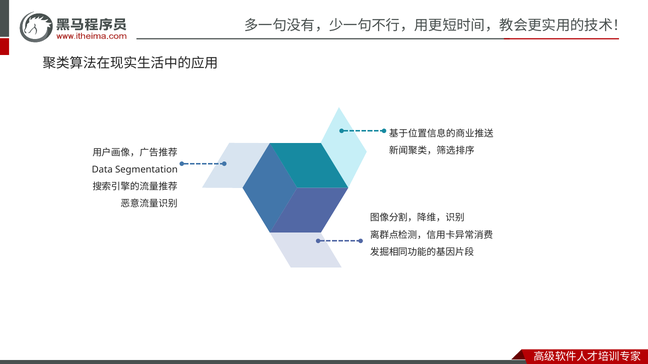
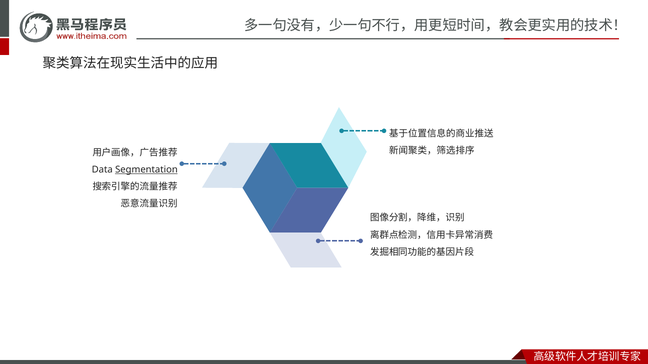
Segmentation underline: none -> present
